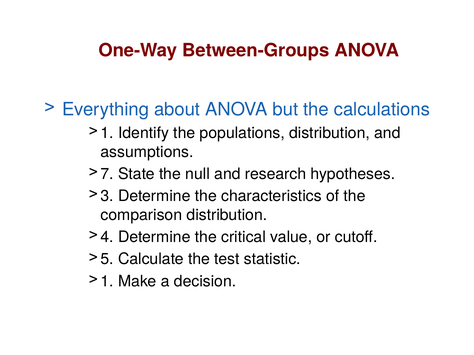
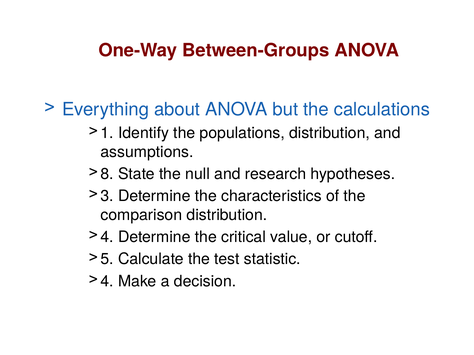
7: 7 -> 8
1 at (107, 282): 1 -> 4
